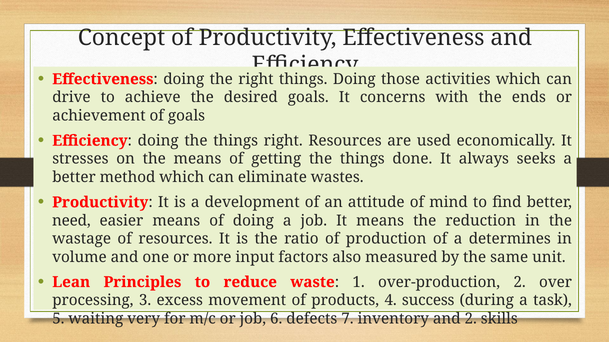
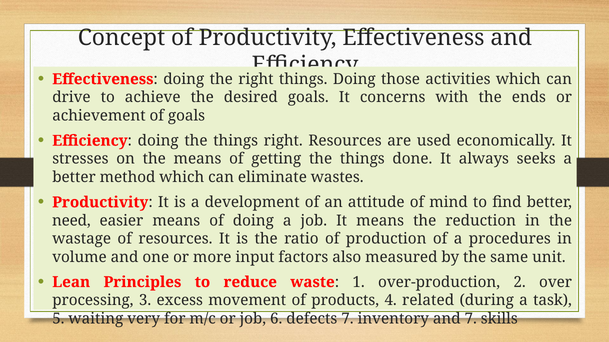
determines: determines -> procedures
success: success -> related
and 2: 2 -> 7
